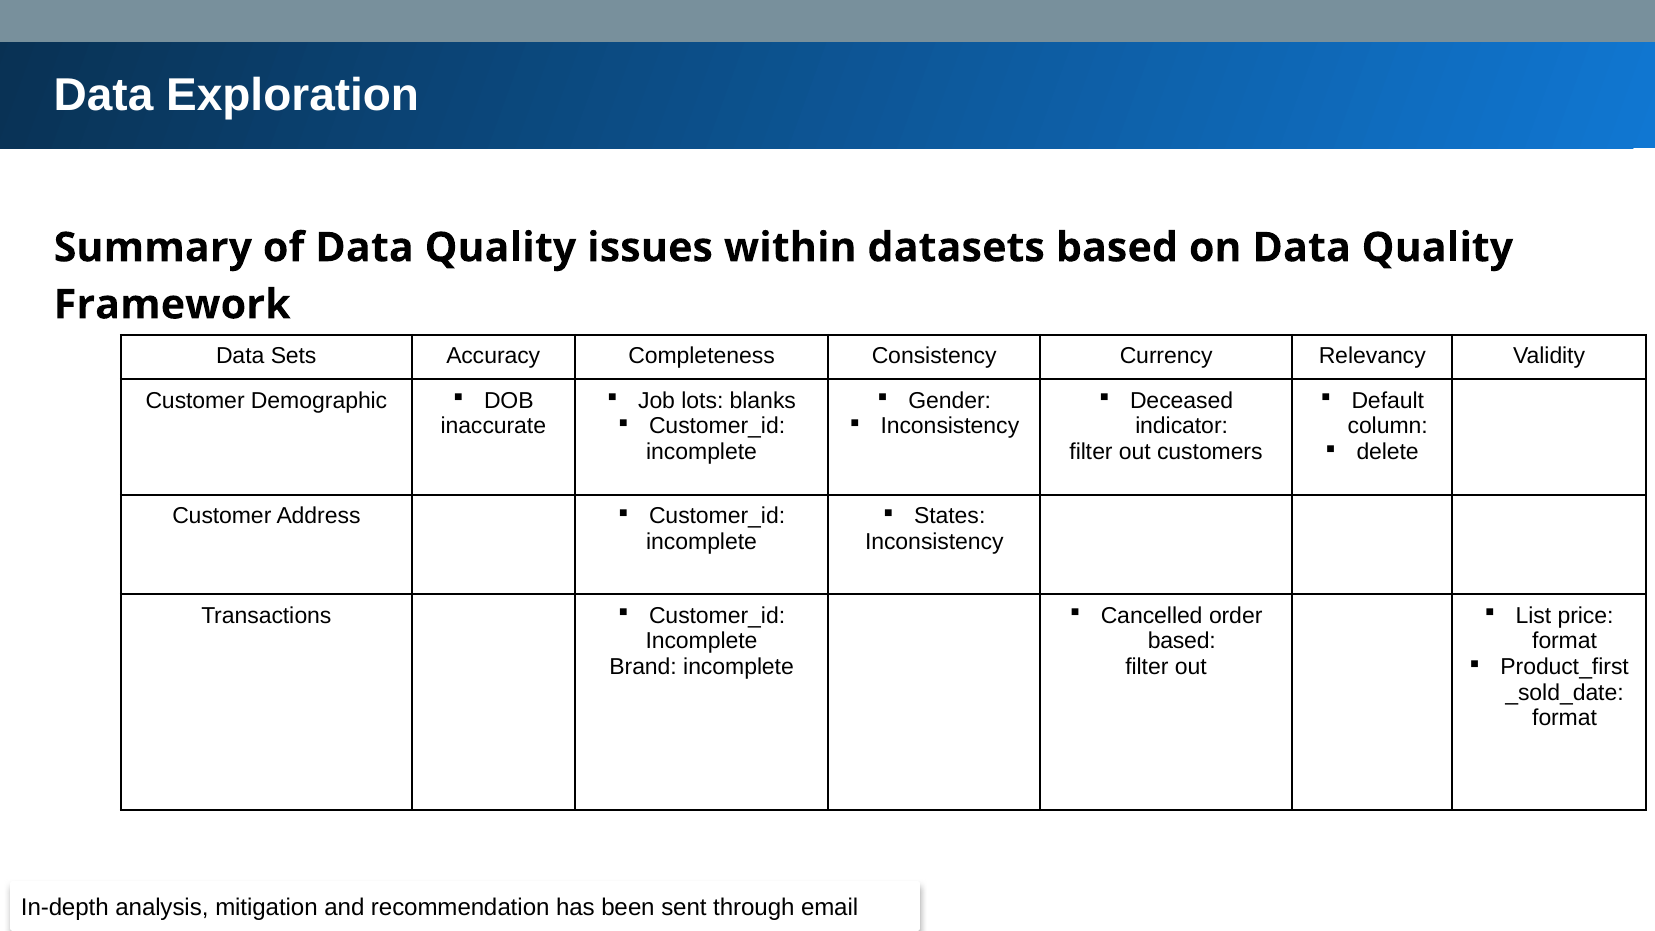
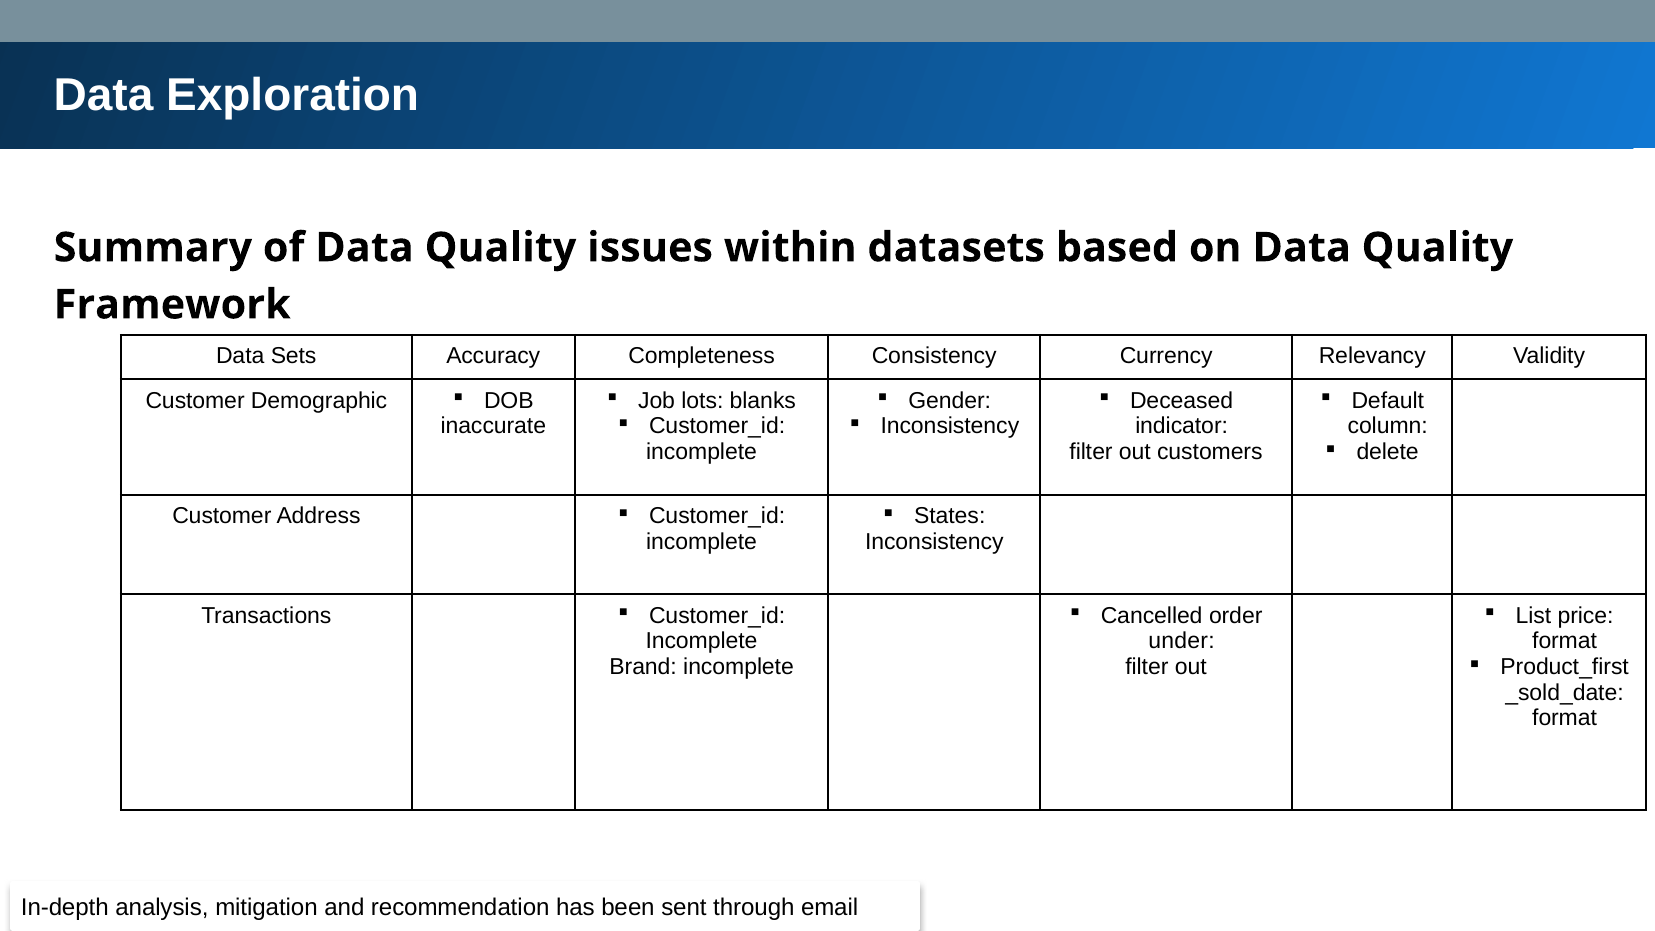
based at (1182, 641): based -> under
